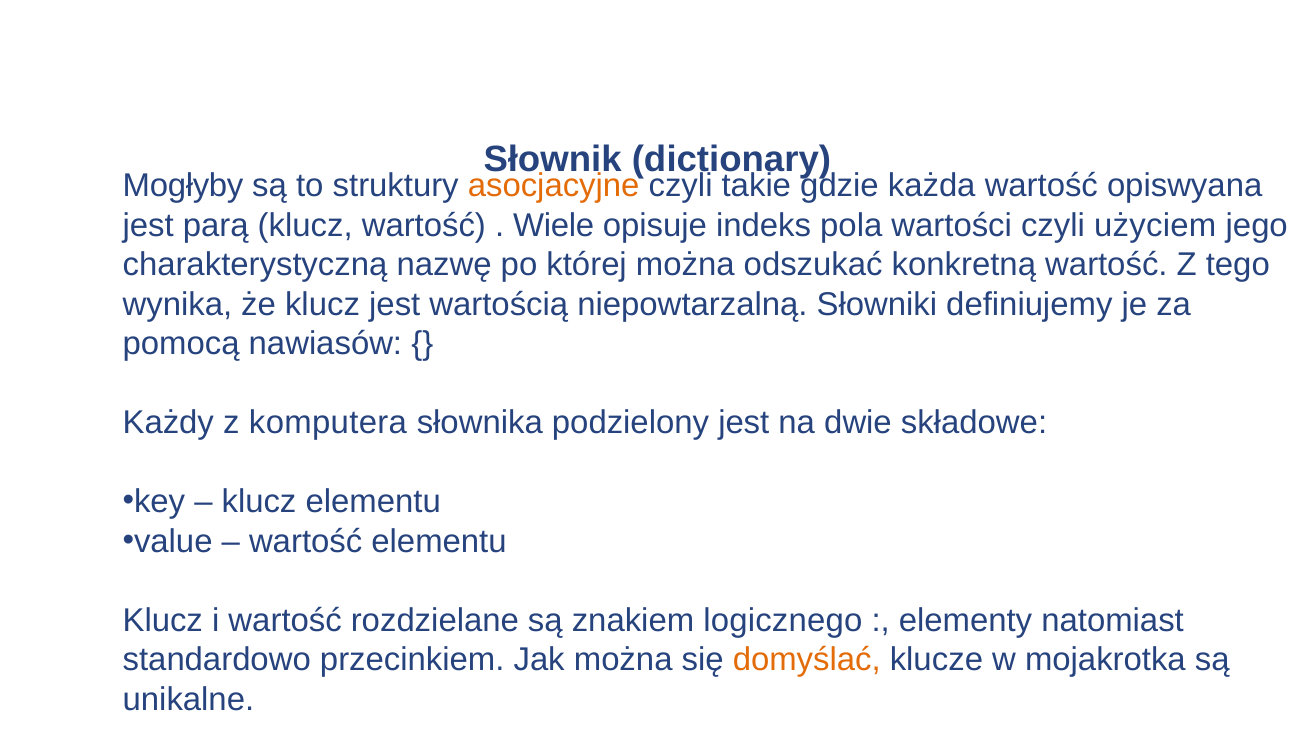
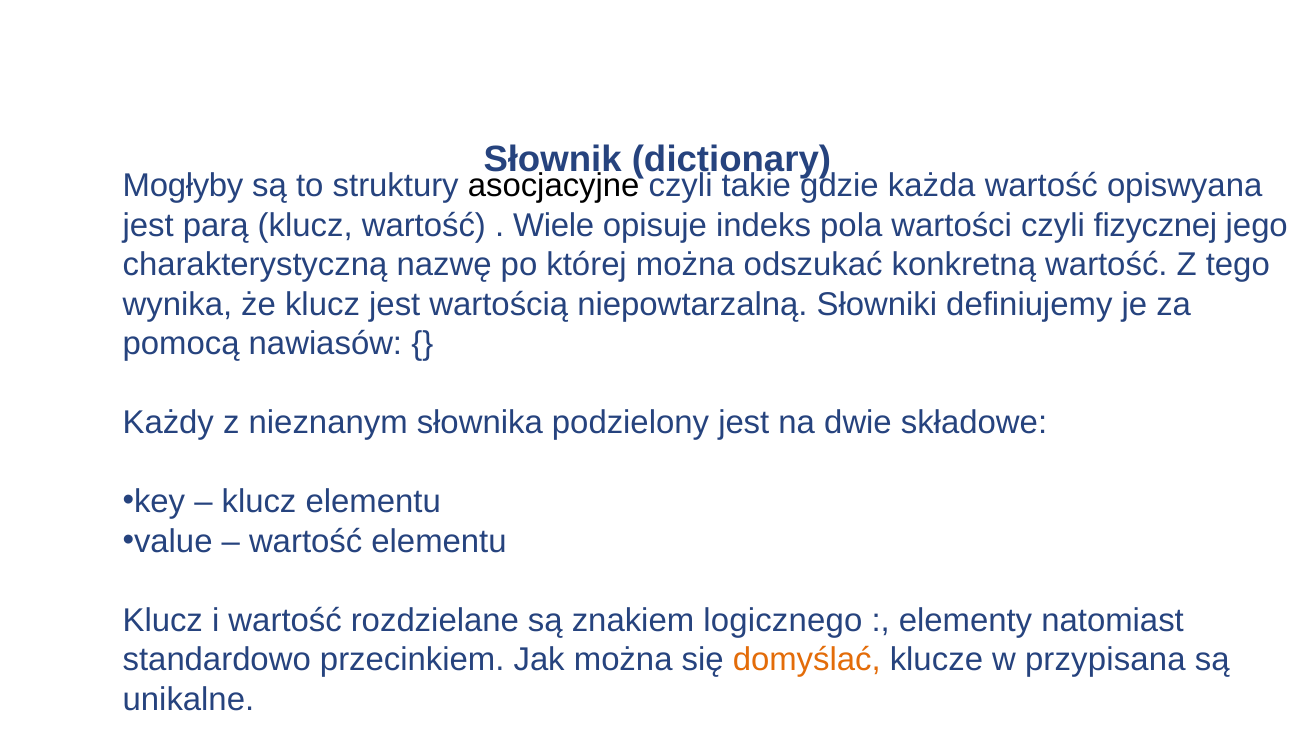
asocjacyjne colour: orange -> black
użyciem: użyciem -> fizycznej
komputera: komputera -> nieznanym
mojakrotka: mojakrotka -> przypisana
